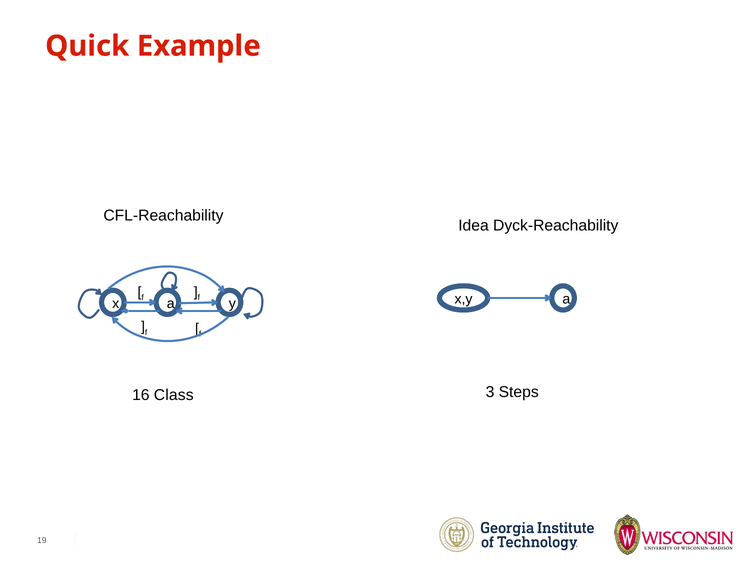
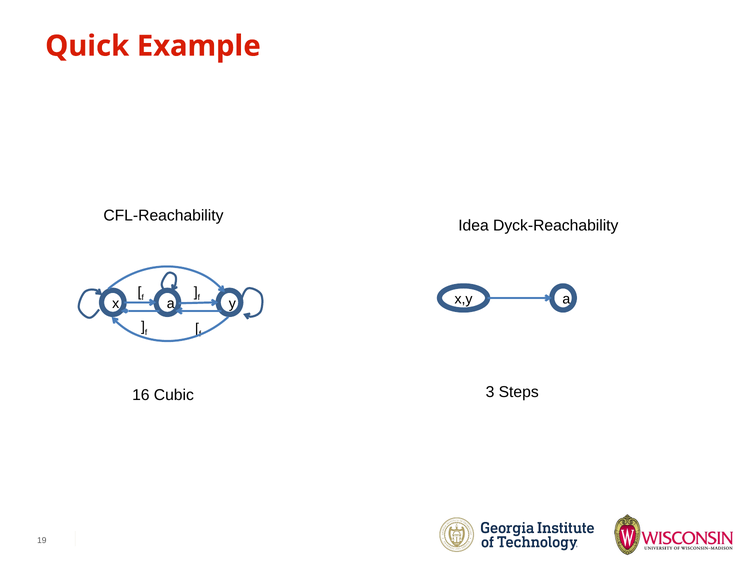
Class: Class -> Cubic
